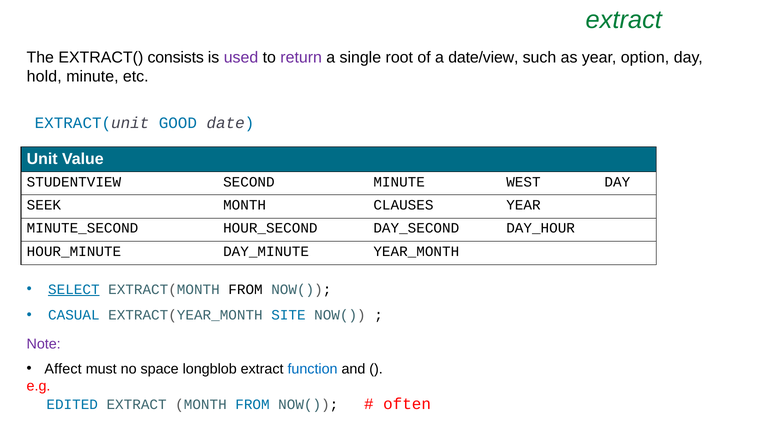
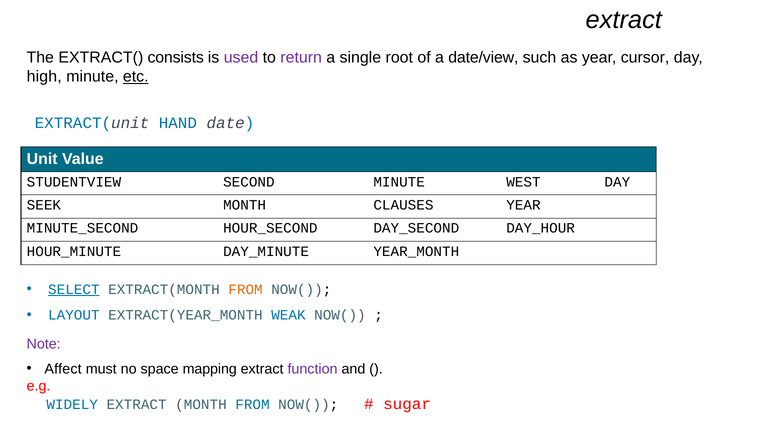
extract at (624, 20) colour: green -> black
option: option -> cursor
hold: hold -> high
etc underline: none -> present
GOOD: GOOD -> HAND
FROM at (246, 290) colour: black -> orange
CASUAL: CASUAL -> LAYOUT
SITE: SITE -> WEAK
longblob: longblob -> mapping
function colour: blue -> purple
EDITED: EDITED -> WIDELY
often: often -> sugar
